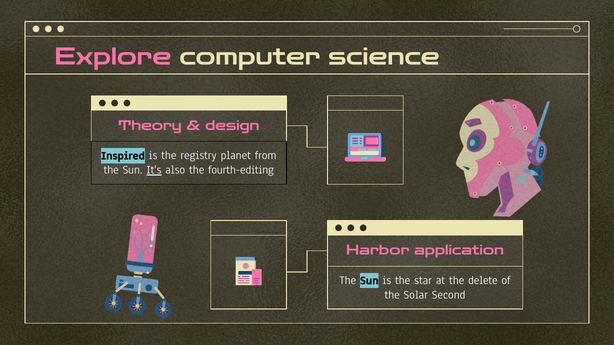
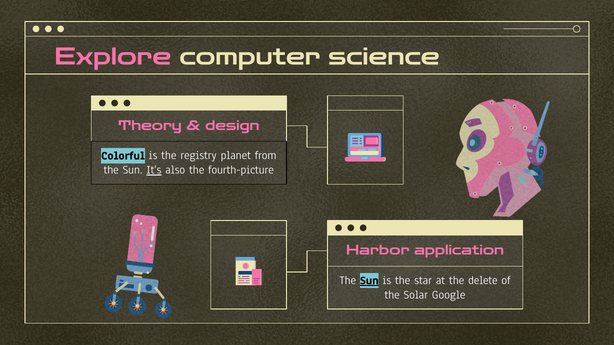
Inspired: Inspired -> Colorful
fourth-editing: fourth-editing -> fourth-picture
Sun at (369, 281) underline: none -> present
Second: Second -> Google
